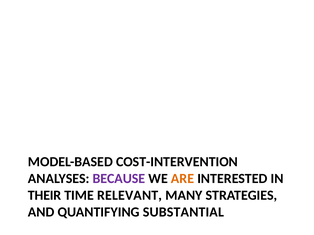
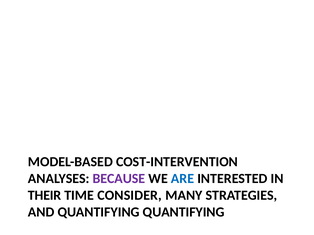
ARE colour: orange -> blue
RELEVANT: RELEVANT -> CONSIDER
QUANTIFYING SUBSTANTIAL: SUBSTANTIAL -> QUANTIFYING
